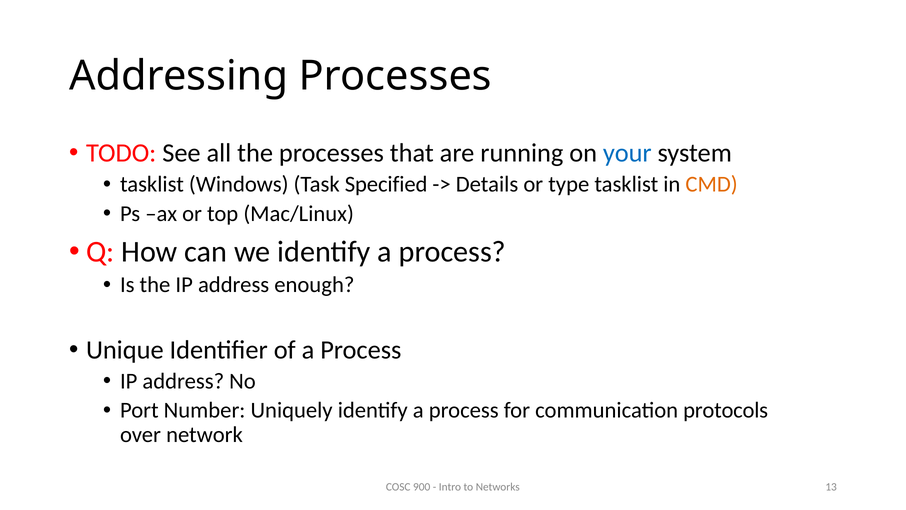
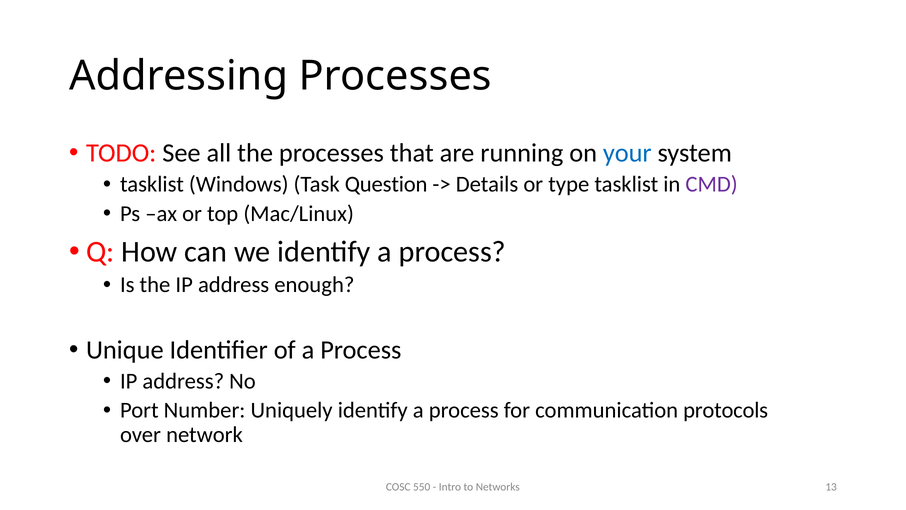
Specified: Specified -> Question
CMD colour: orange -> purple
900: 900 -> 550
